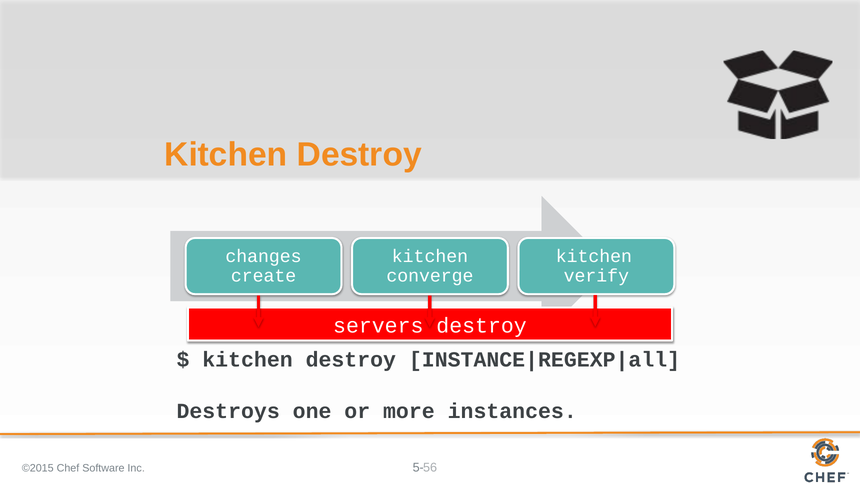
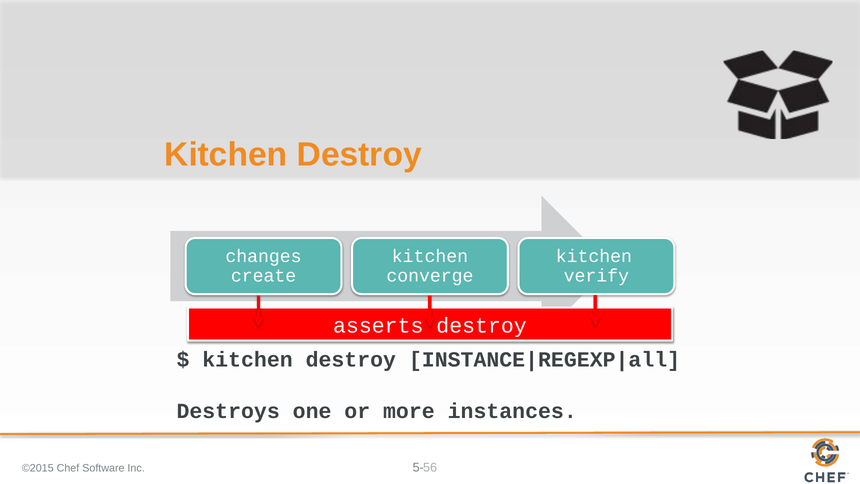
servers: servers -> asserts
